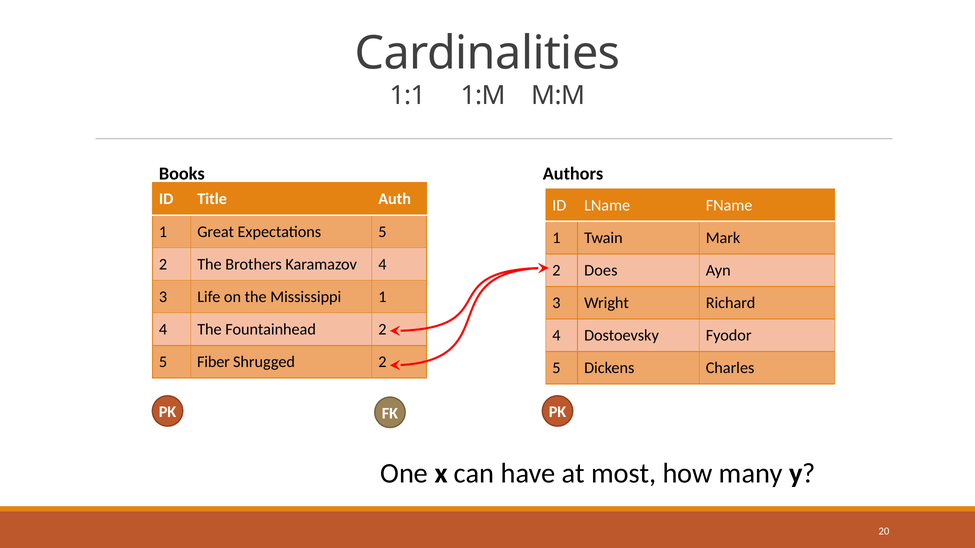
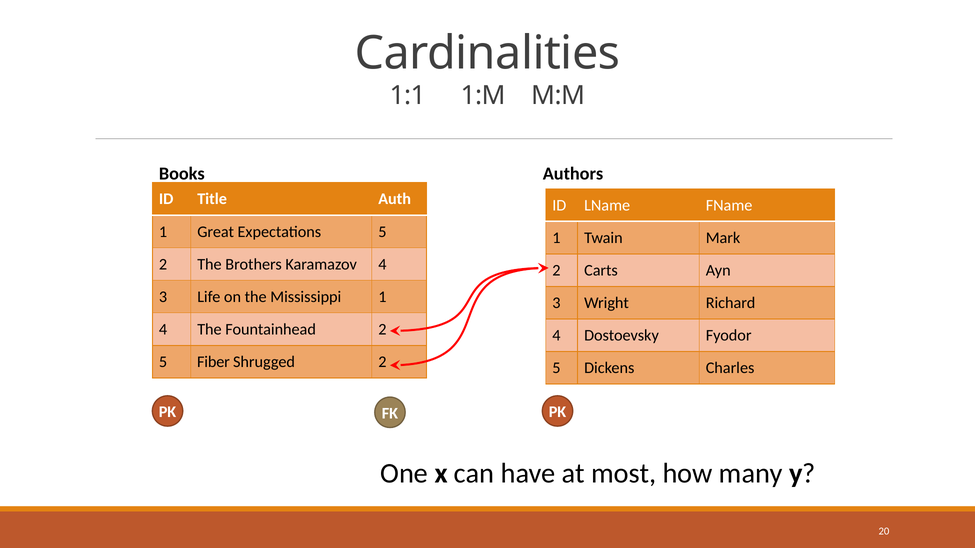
Does: Does -> Carts
